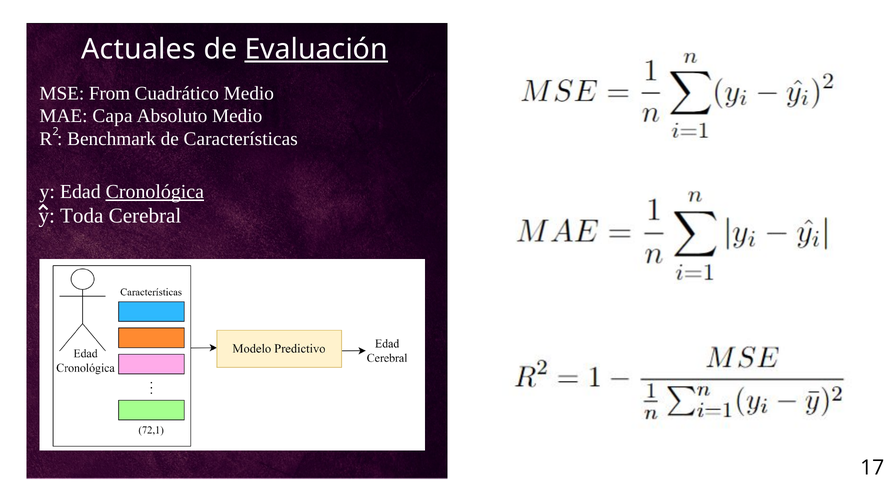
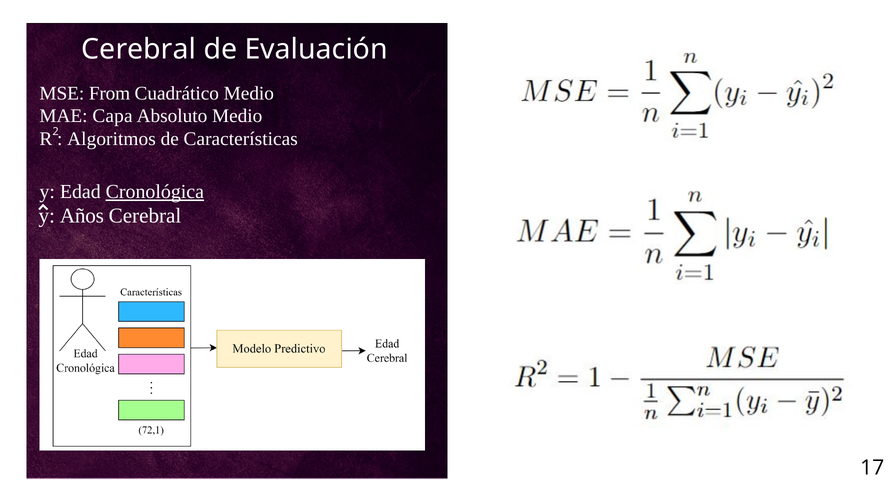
Actuales at (139, 49): Actuales -> Cerebral
Evaluación underline: present -> none
Benchmark: Benchmark -> Algoritmos
Toda: Toda -> Años
